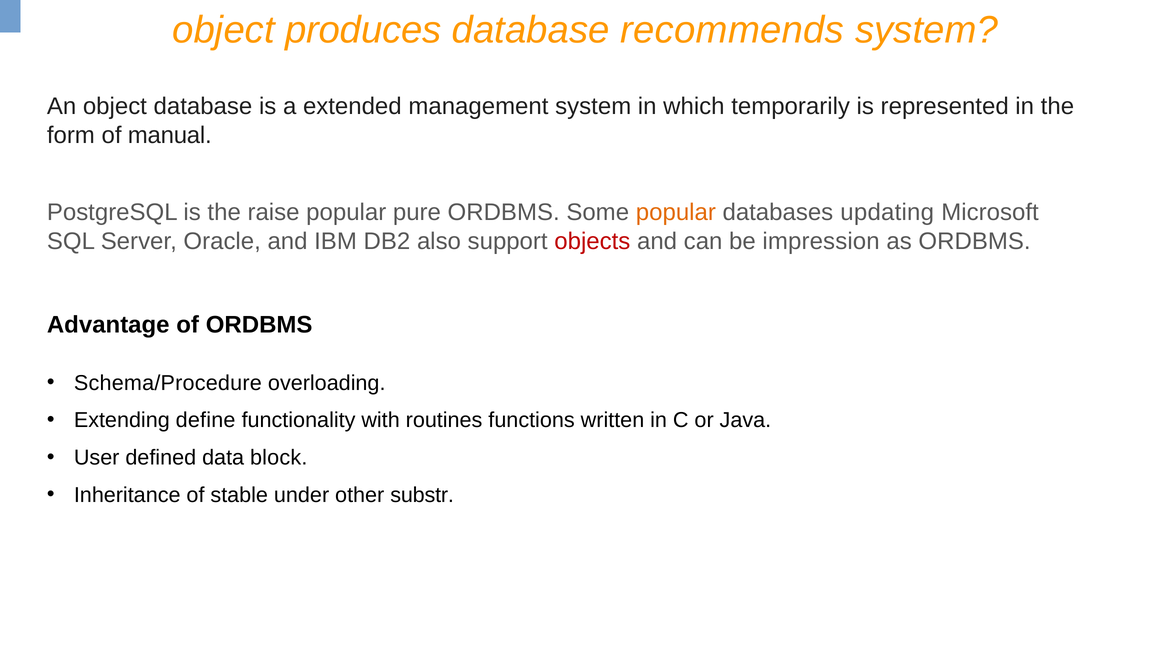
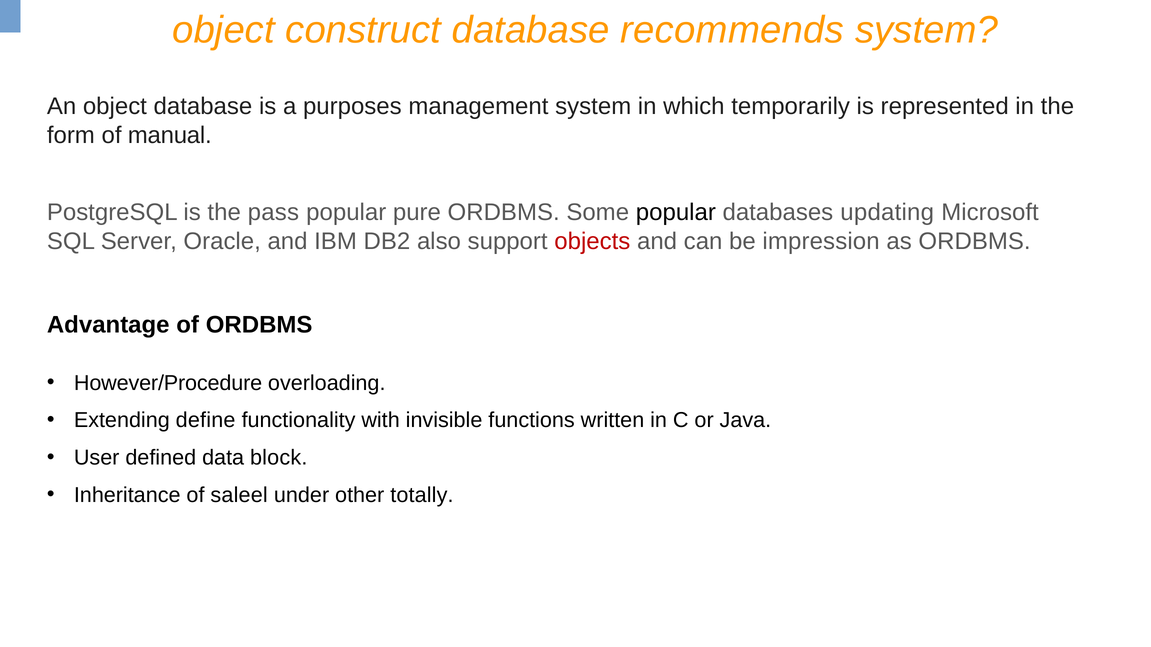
produces: produces -> construct
extended: extended -> purposes
raise: raise -> pass
popular at (676, 213) colour: orange -> black
Schema/Procedure: Schema/Procedure -> However/Procedure
routines: routines -> invisible
stable: stable -> saleel
substr: substr -> totally
